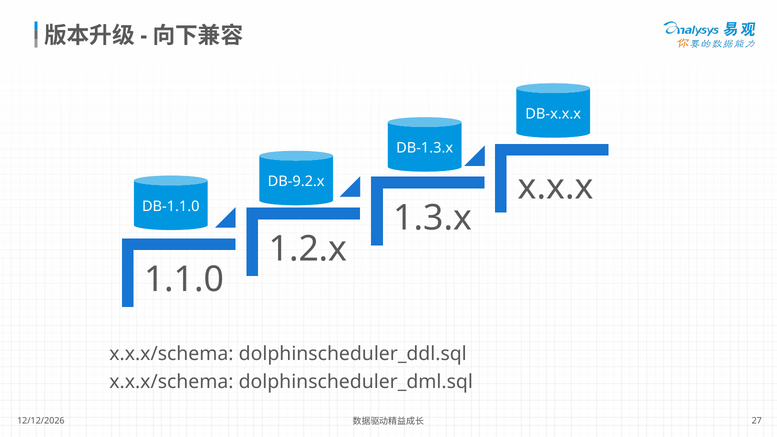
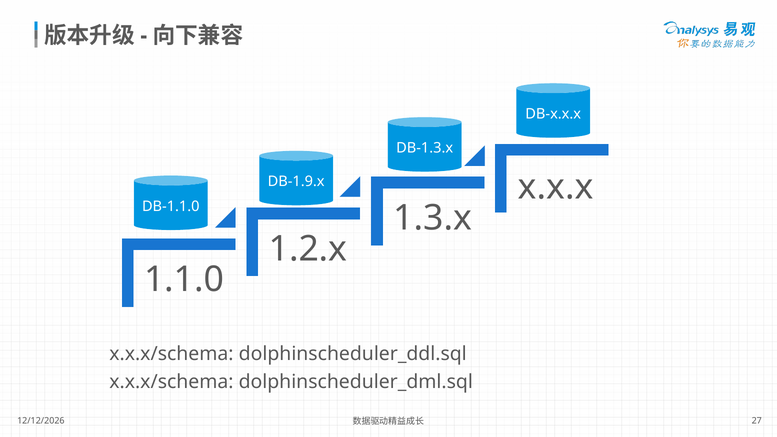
DB-9.2.x: DB-9.2.x -> DB-1.9.x
